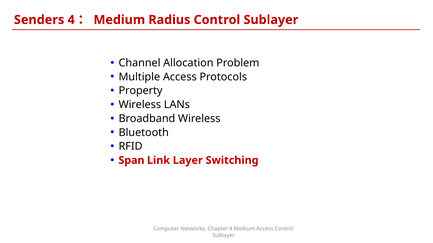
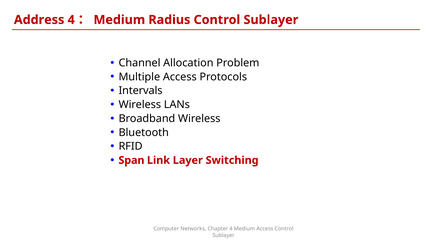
Senders: Senders -> Address
Property: Property -> Intervals
